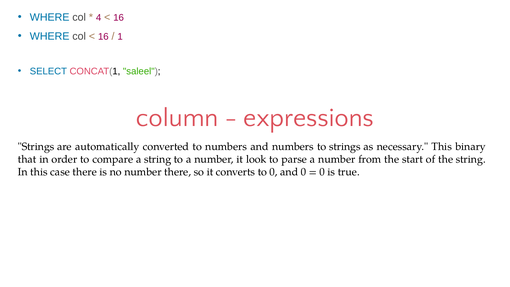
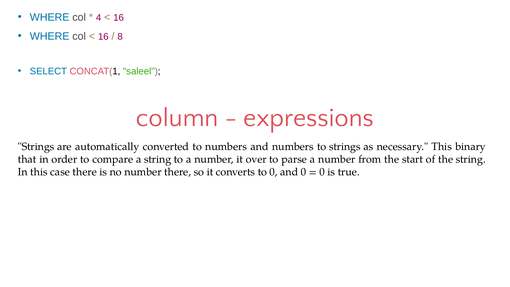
1: 1 -> 8
look: look -> over
